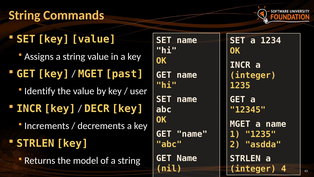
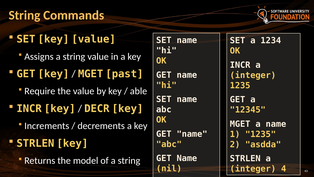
Identify: Identify -> Require
user: user -> able
